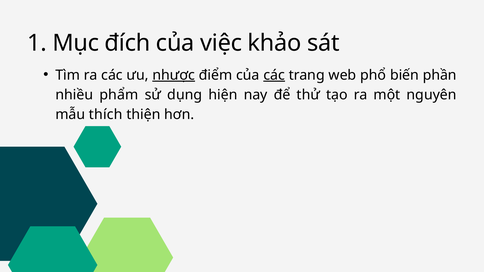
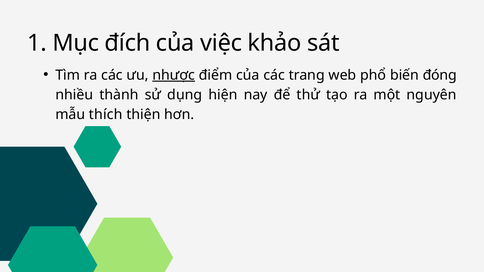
các at (274, 75) underline: present -> none
phần: phần -> đóng
phẩm: phẩm -> thành
